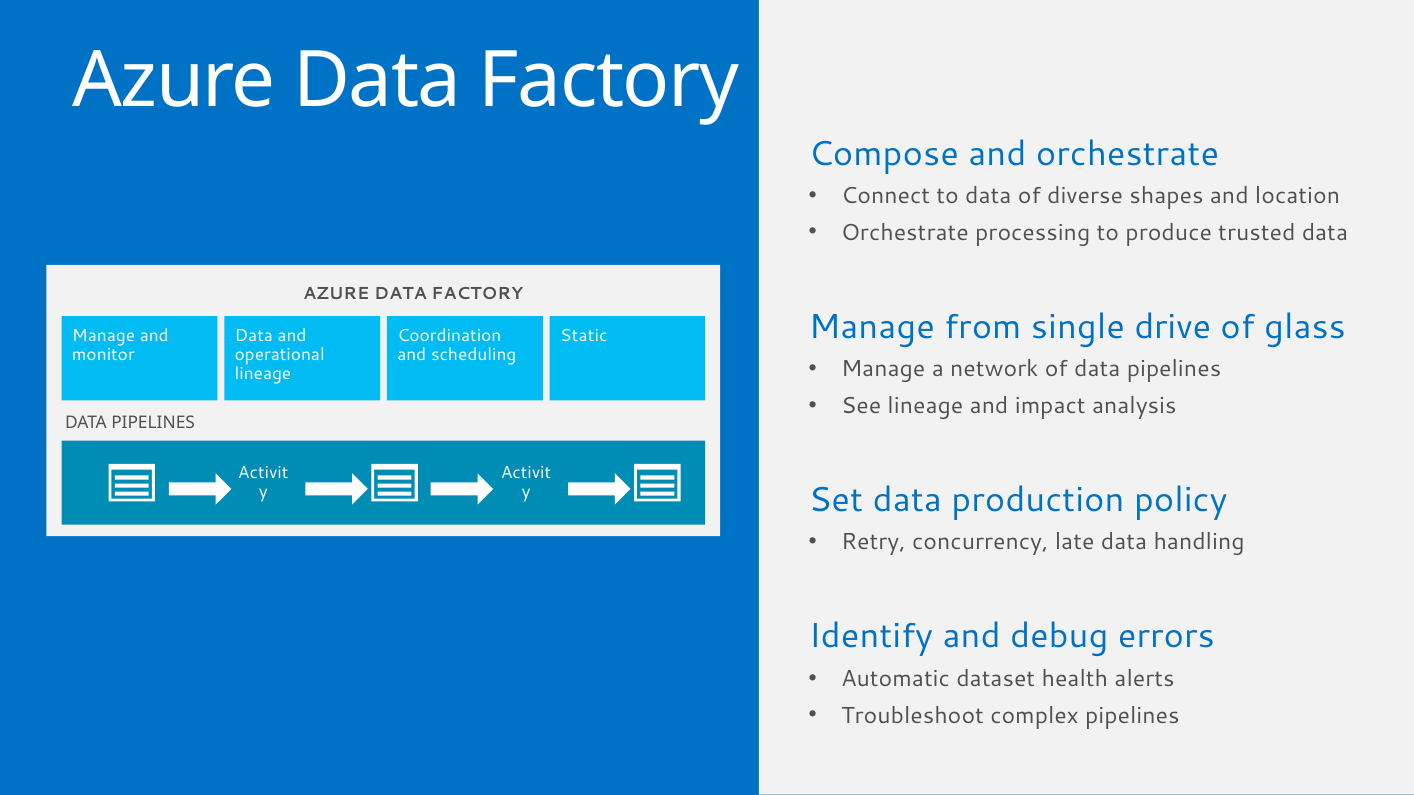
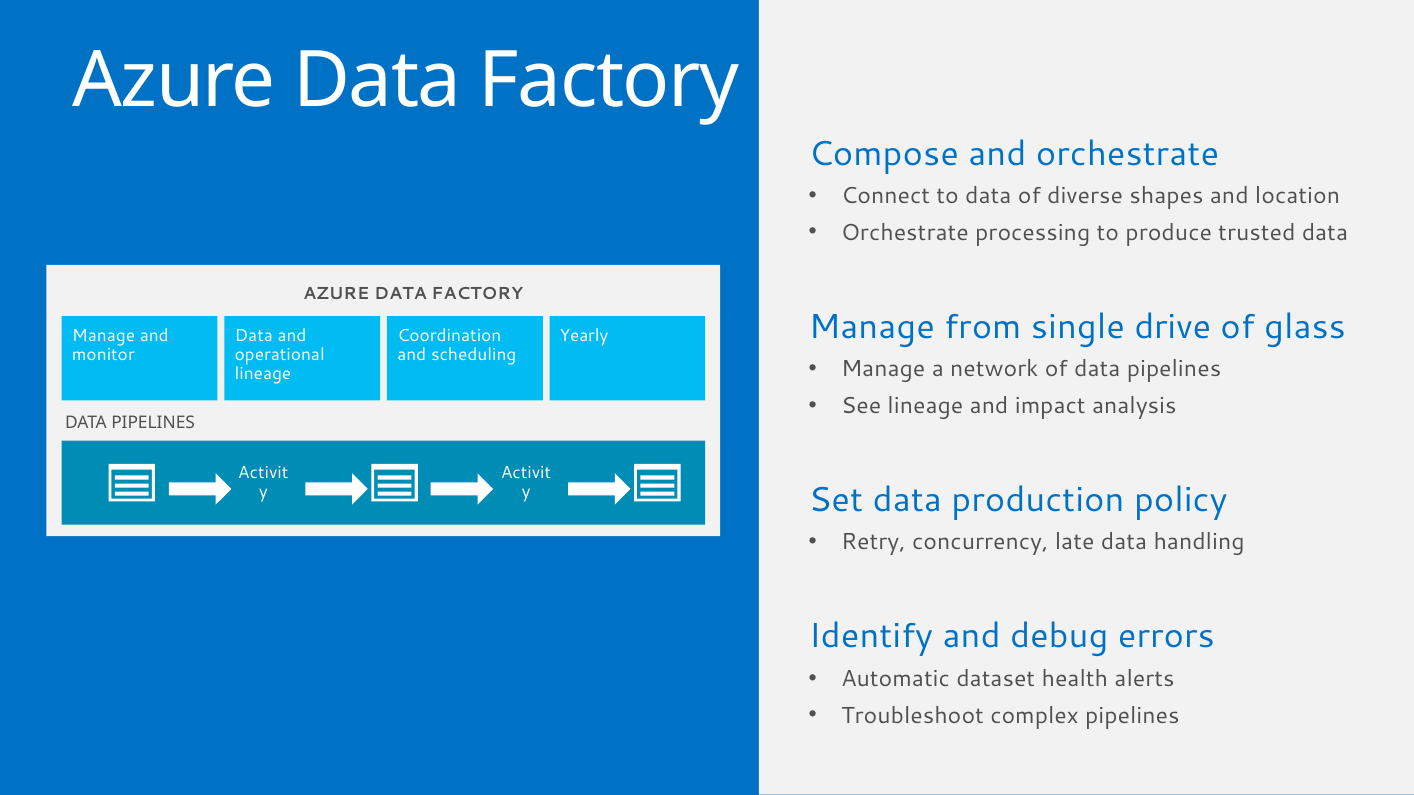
Static: Static -> Yearly
